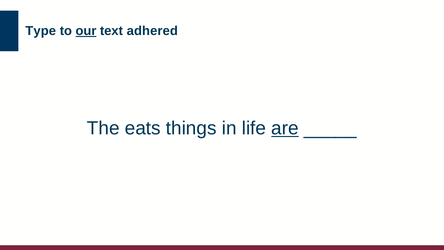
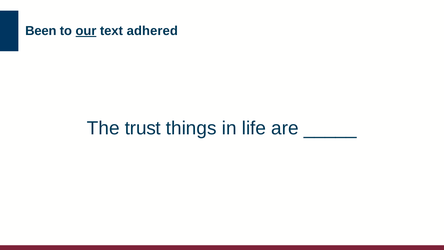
Type: Type -> Been
eats: eats -> trust
are underline: present -> none
